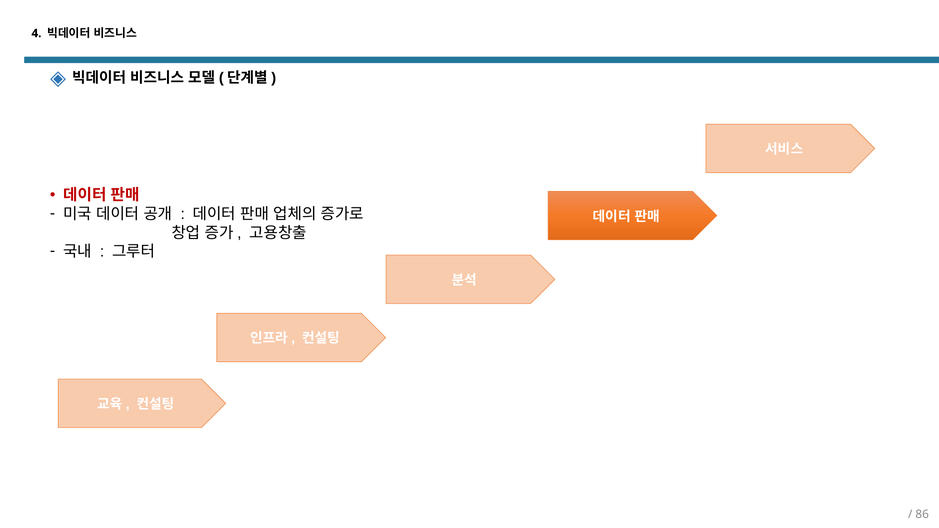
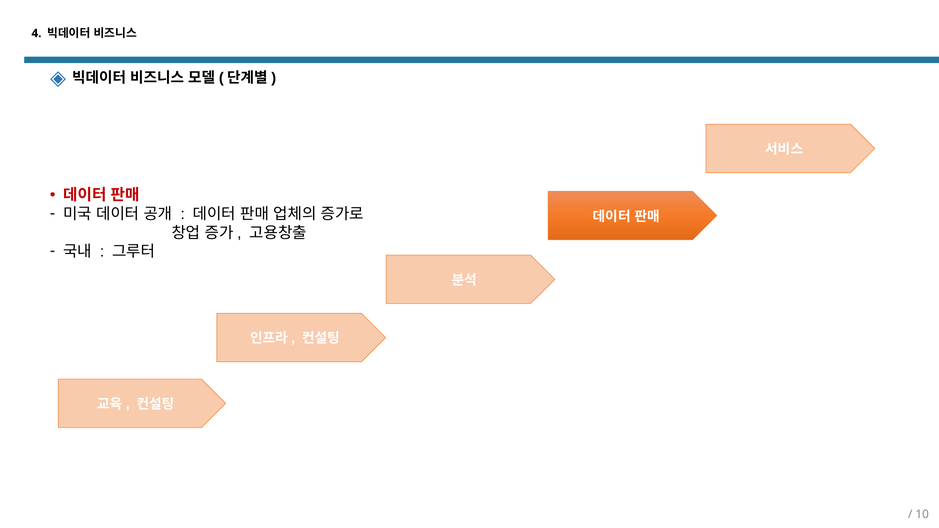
86: 86 -> 10
